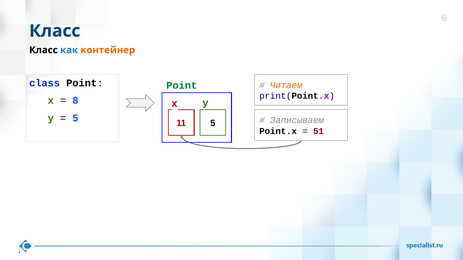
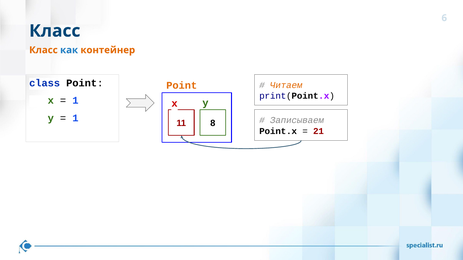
Класс at (43, 50) colour: black -> orange
Point at (182, 86) colour: green -> orange
8 at (75, 101): 8 -> 1
5 at (75, 118): 5 -> 1
11 5: 5 -> 8
51: 51 -> 21
